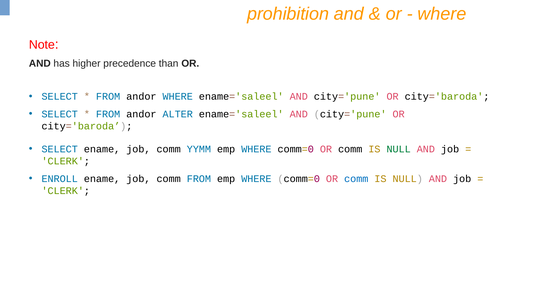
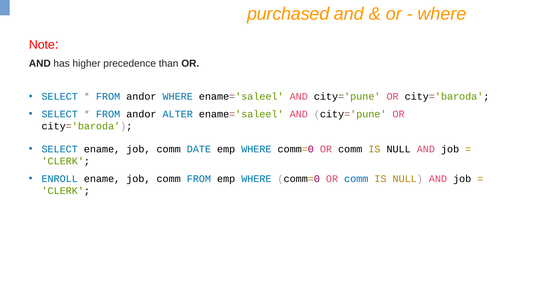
prohibition: prohibition -> purchased
YYMM: YYMM -> DATE
NULL at (399, 149) colour: green -> black
